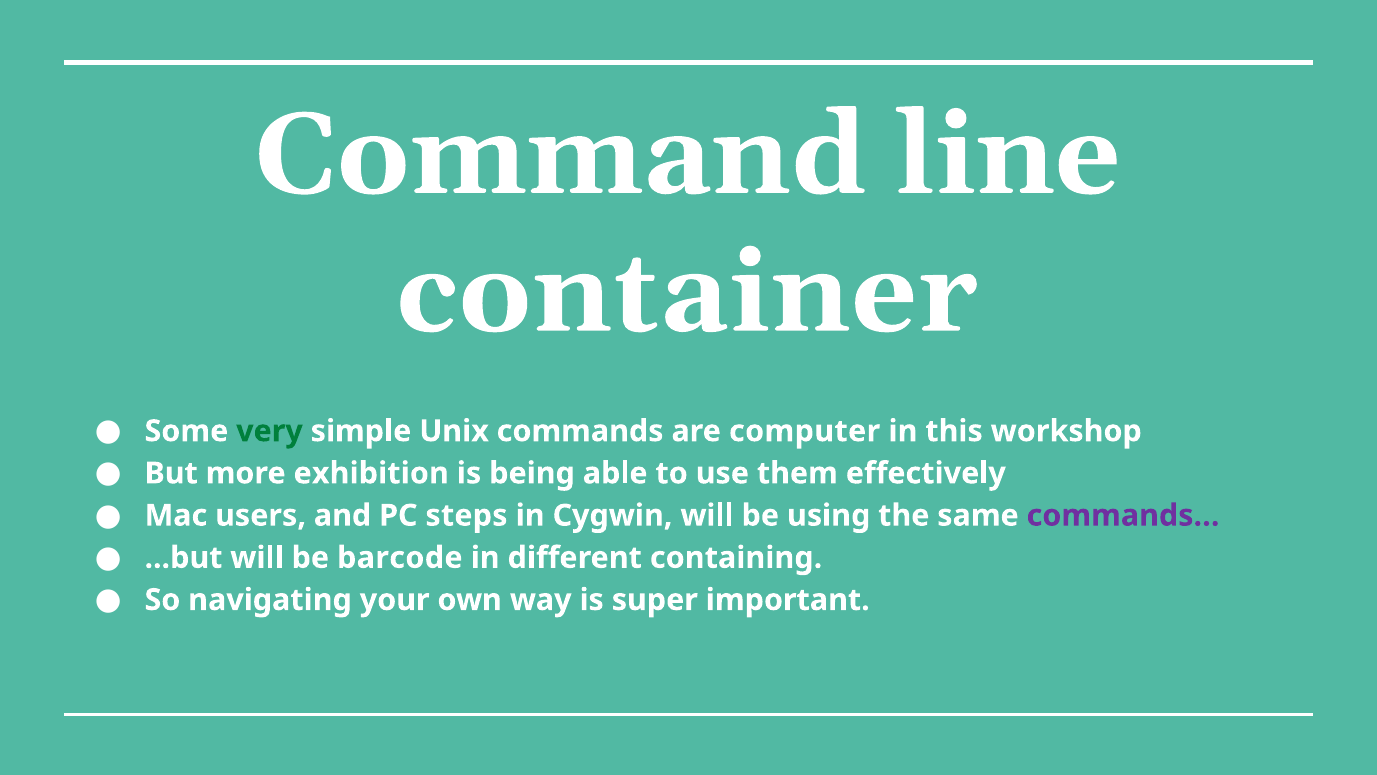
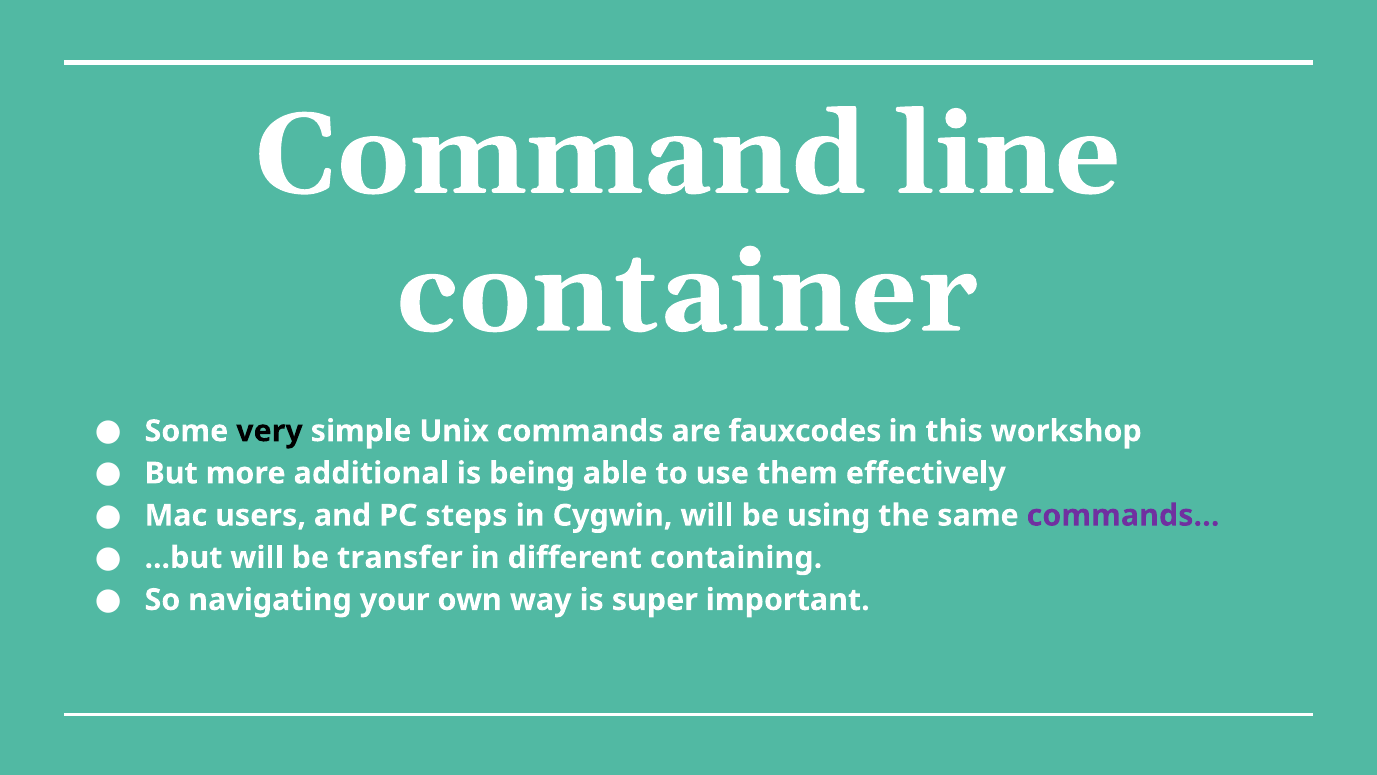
very colour: green -> black
computer: computer -> fauxcodes
exhibition: exhibition -> additional
barcode: barcode -> transfer
